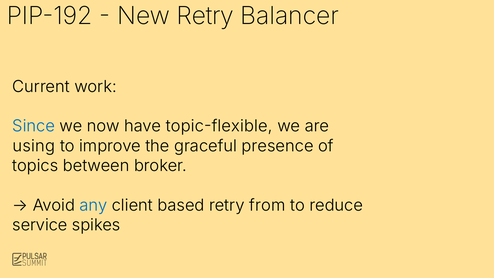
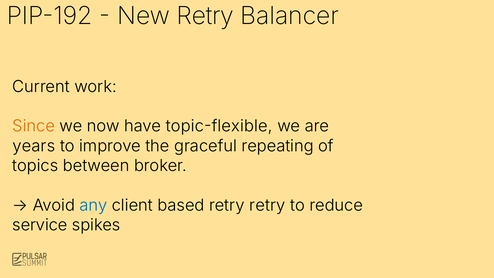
Since colour: blue -> orange
using: using -> years
presence: presence -> repeating
retry from: from -> retry
